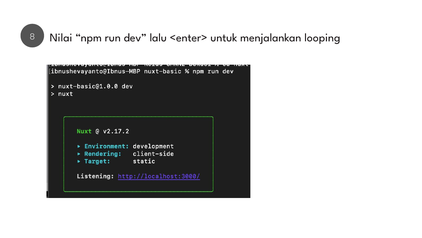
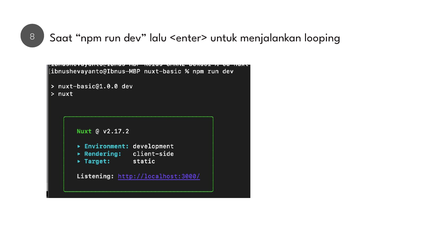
Nilai: Nilai -> Saat
